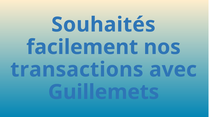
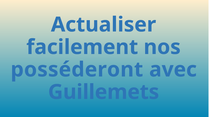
Souhaités: Souhaités -> Actualiser
transactions: transactions -> posséderont
